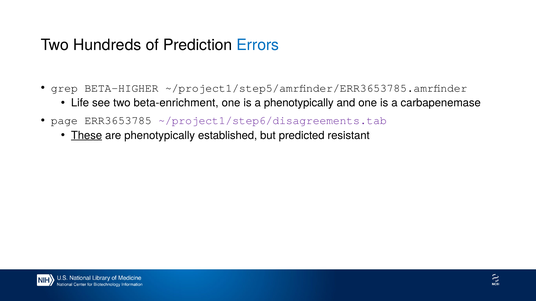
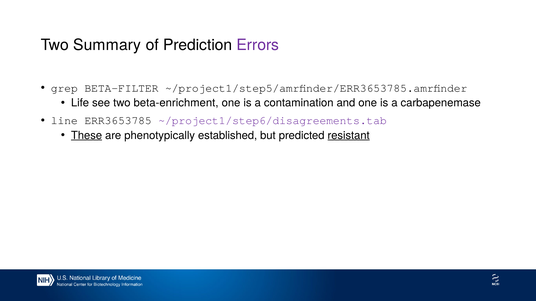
Hundreds: Hundreds -> Summary
Errors colour: blue -> purple
BETA-HIGHER: BETA-HIGHER -> BETA-FILTER
a phenotypically: phenotypically -> contamination
page: page -> line
resistant underline: none -> present
